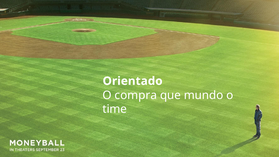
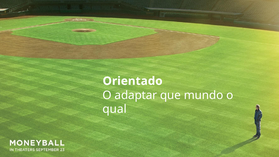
compra: compra -> adaptar
time: time -> qual
